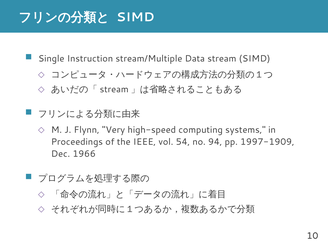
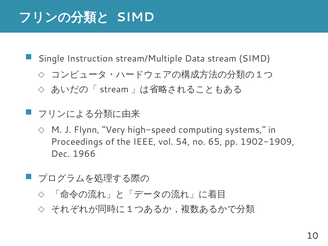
94: 94 -> 65
1997-1909: 1997-1909 -> 1902-1909
